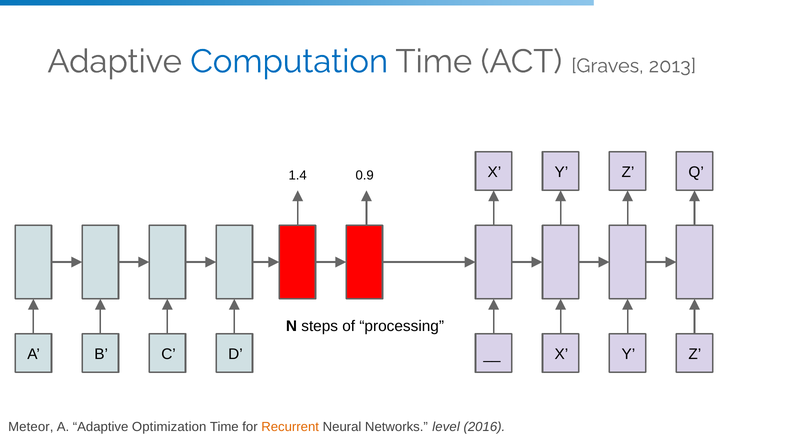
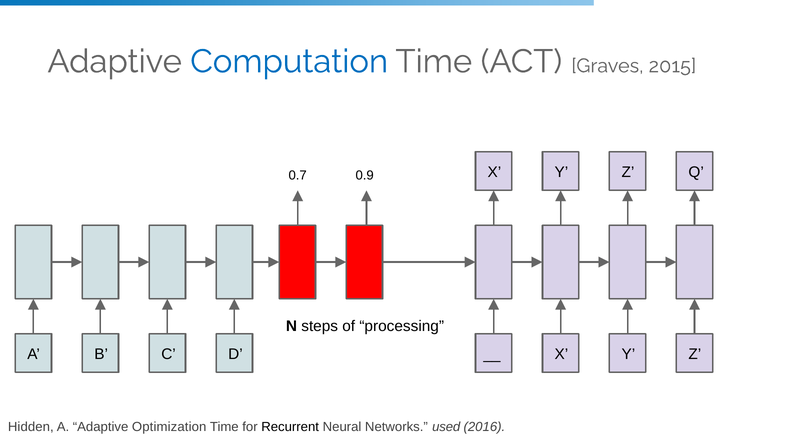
2013: 2013 -> 2015
1.4: 1.4 -> 0.7
Meteor: Meteor -> Hidden
Recurrent colour: orange -> black
level: level -> used
